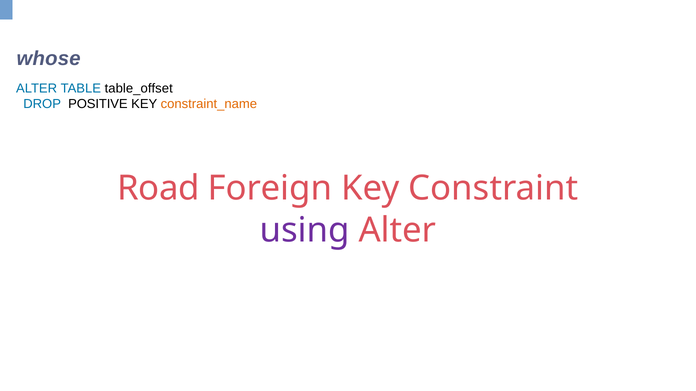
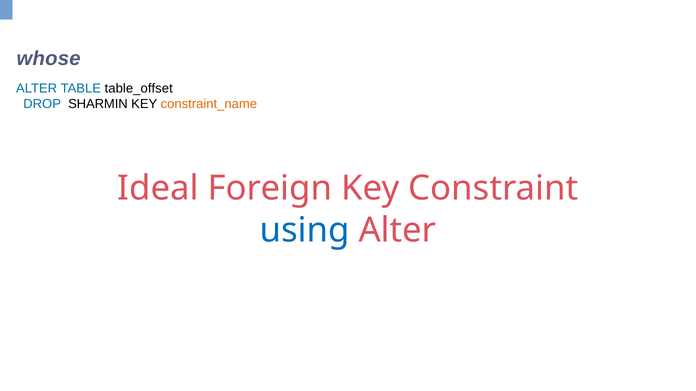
POSITIVE: POSITIVE -> SHARMIN
Road: Road -> Ideal
using colour: purple -> blue
